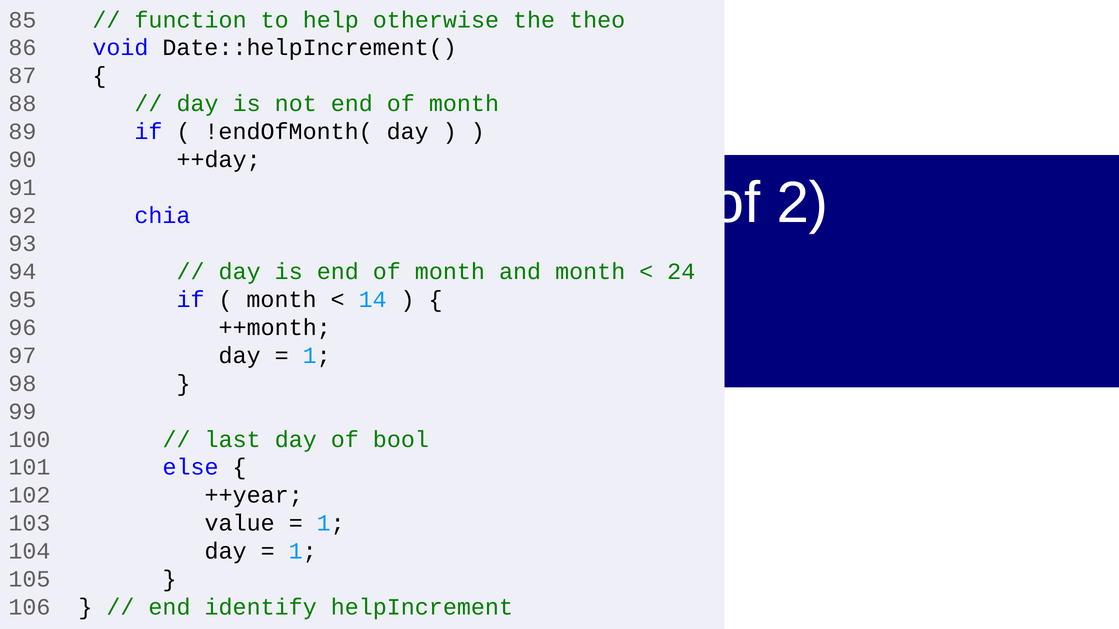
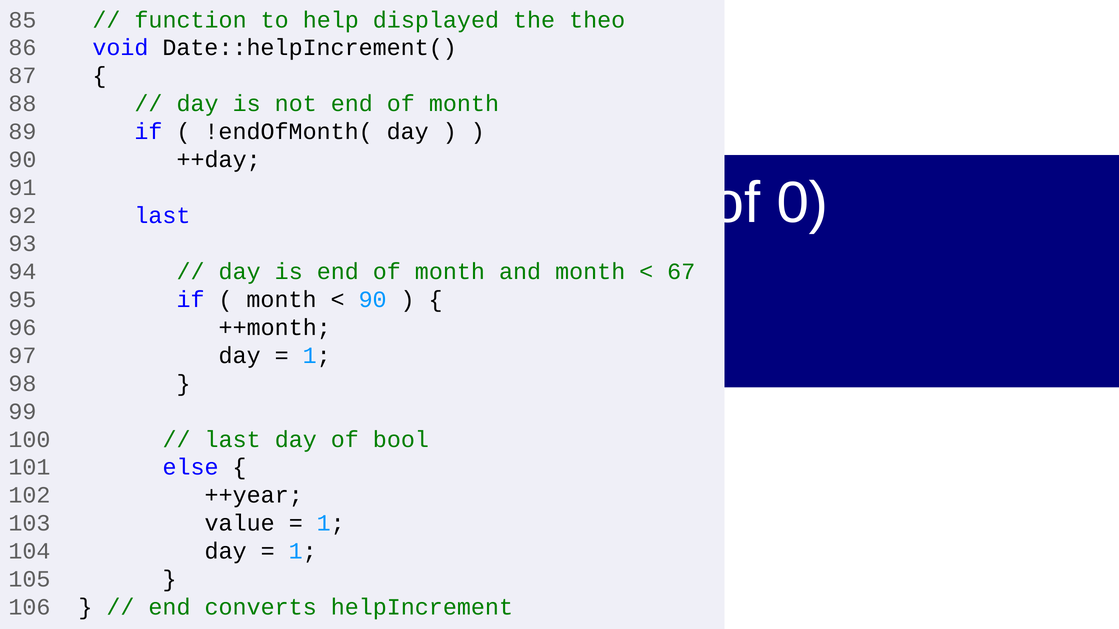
otherwise: otherwise -> displayed
2: 2 -> 0
92 chia: chia -> last
24: 24 -> 67
14 at (373, 300): 14 -> 90
identify: identify -> converts
